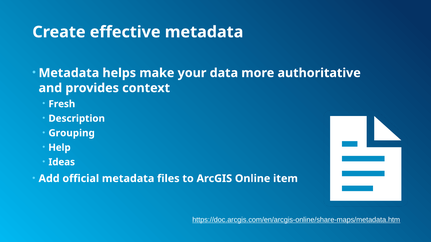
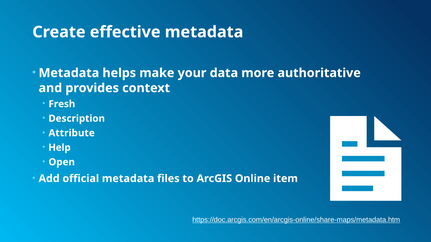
Grouping: Grouping -> Attribute
Ideas: Ideas -> Open
